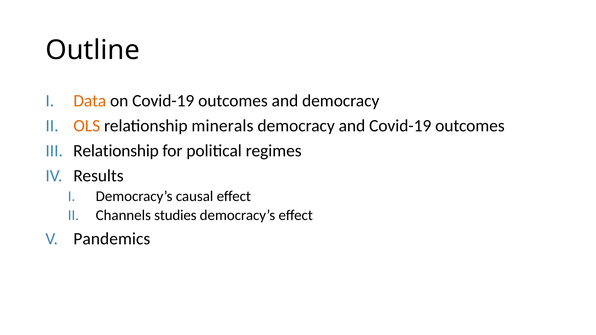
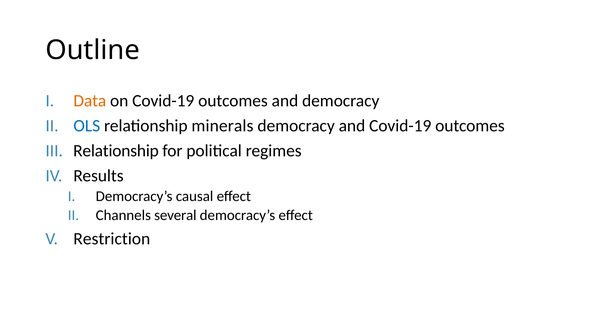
OLS colour: orange -> blue
studies: studies -> several
Pandemics: Pandemics -> Restriction
